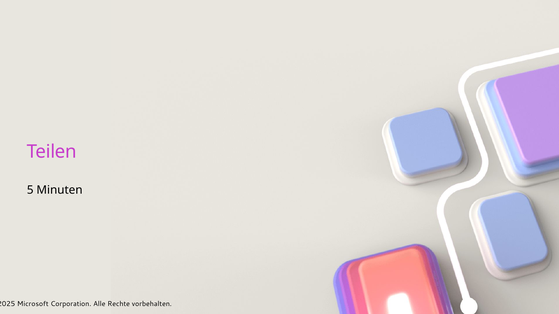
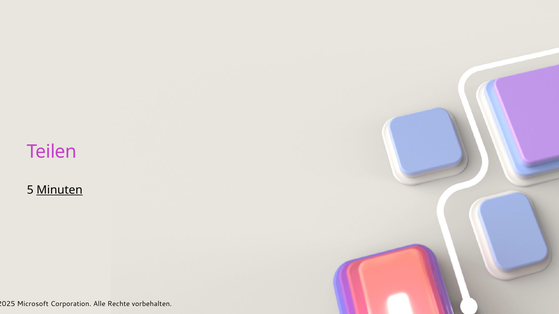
Minuten underline: none -> present
